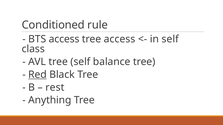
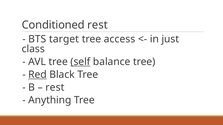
Conditioned rule: rule -> rest
BTS access: access -> target
in self: self -> just
self at (80, 62) underline: none -> present
